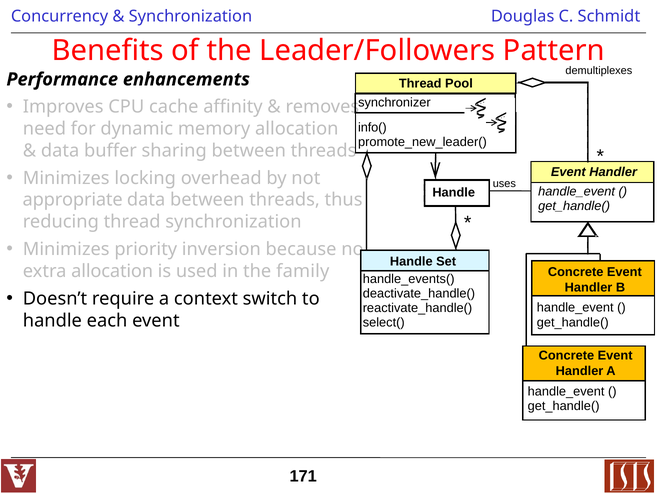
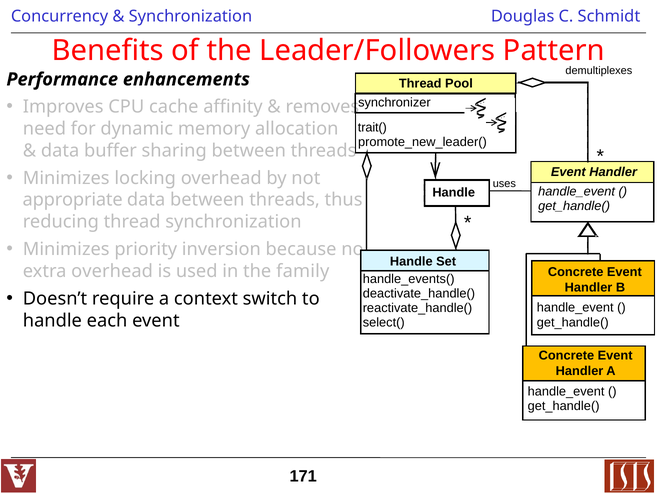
info(: info( -> trait(
extra allocation: allocation -> overhead
